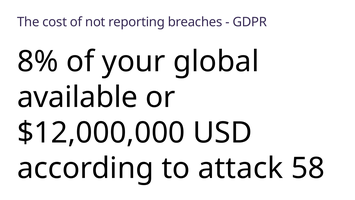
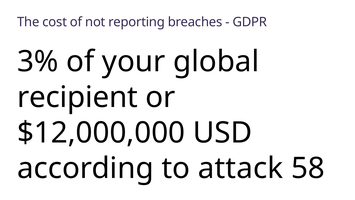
8%: 8% -> 3%
available: available -> recipient
